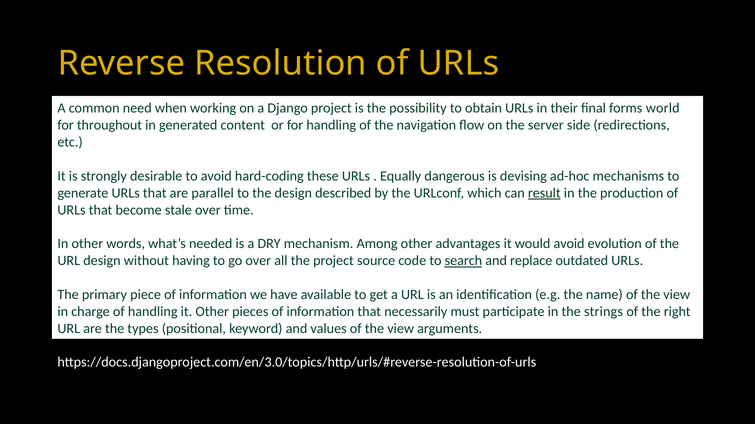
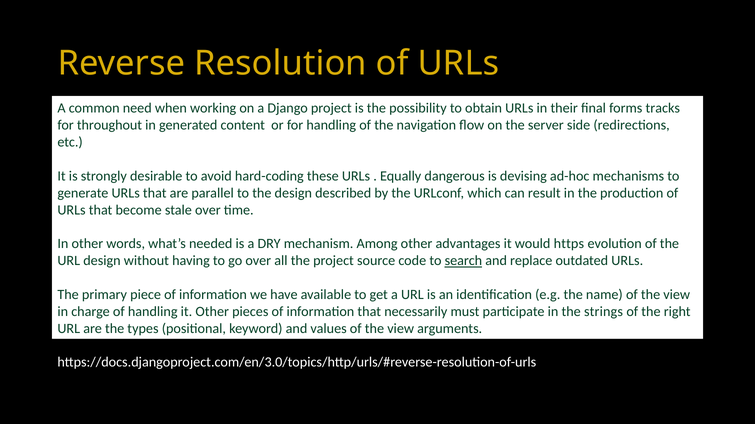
world: world -> tracks
result underline: present -> none
would avoid: avoid -> https
